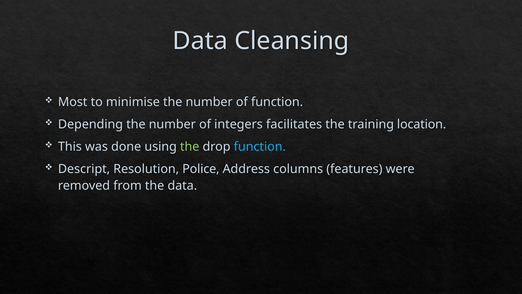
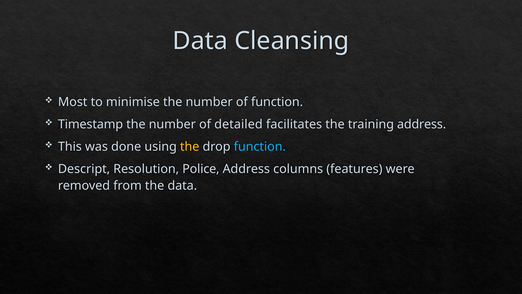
Depending: Depending -> Timestamp
integers: integers -> detailed
training location: location -> address
the at (190, 147) colour: light green -> yellow
